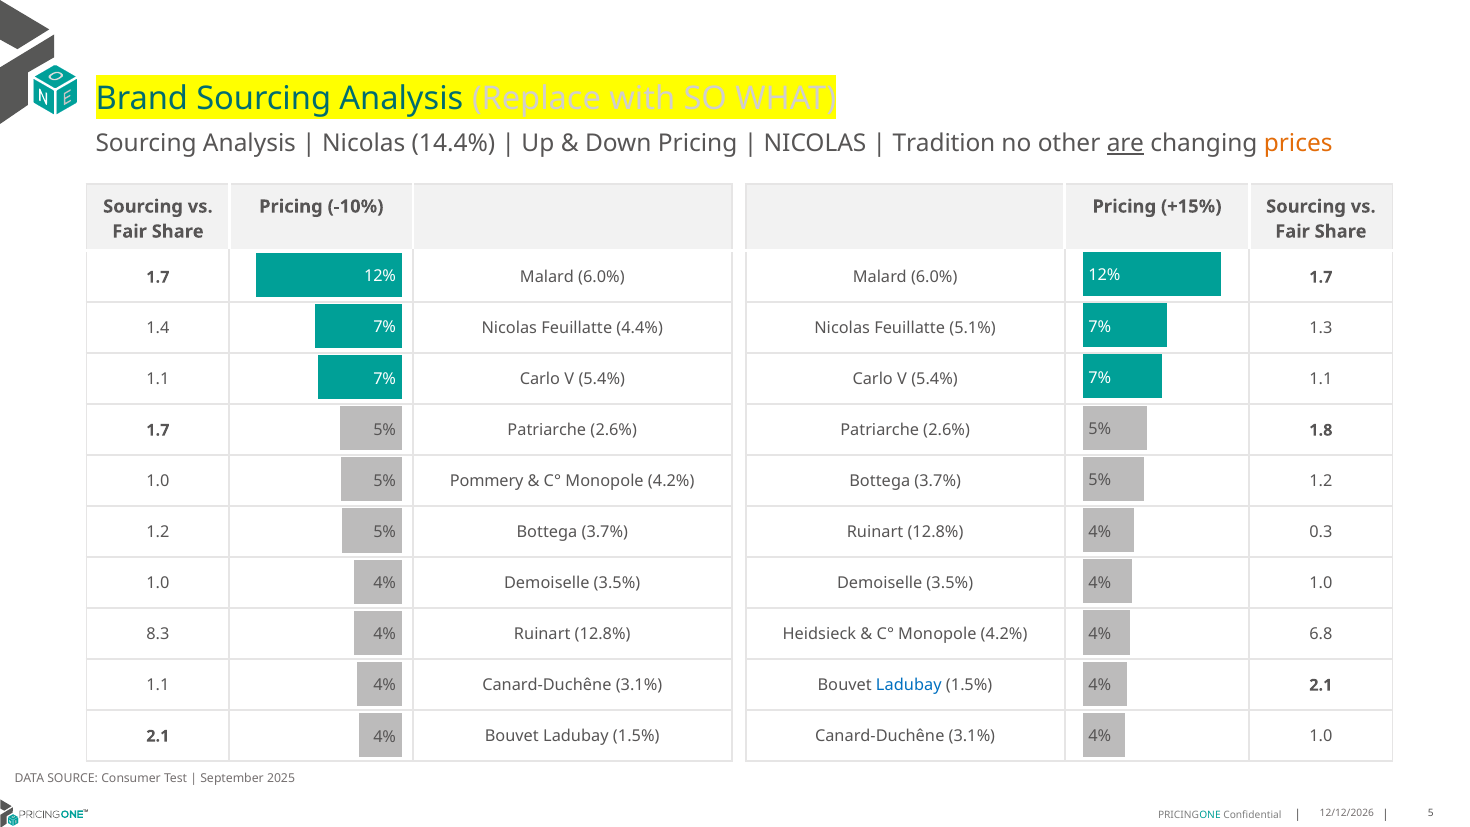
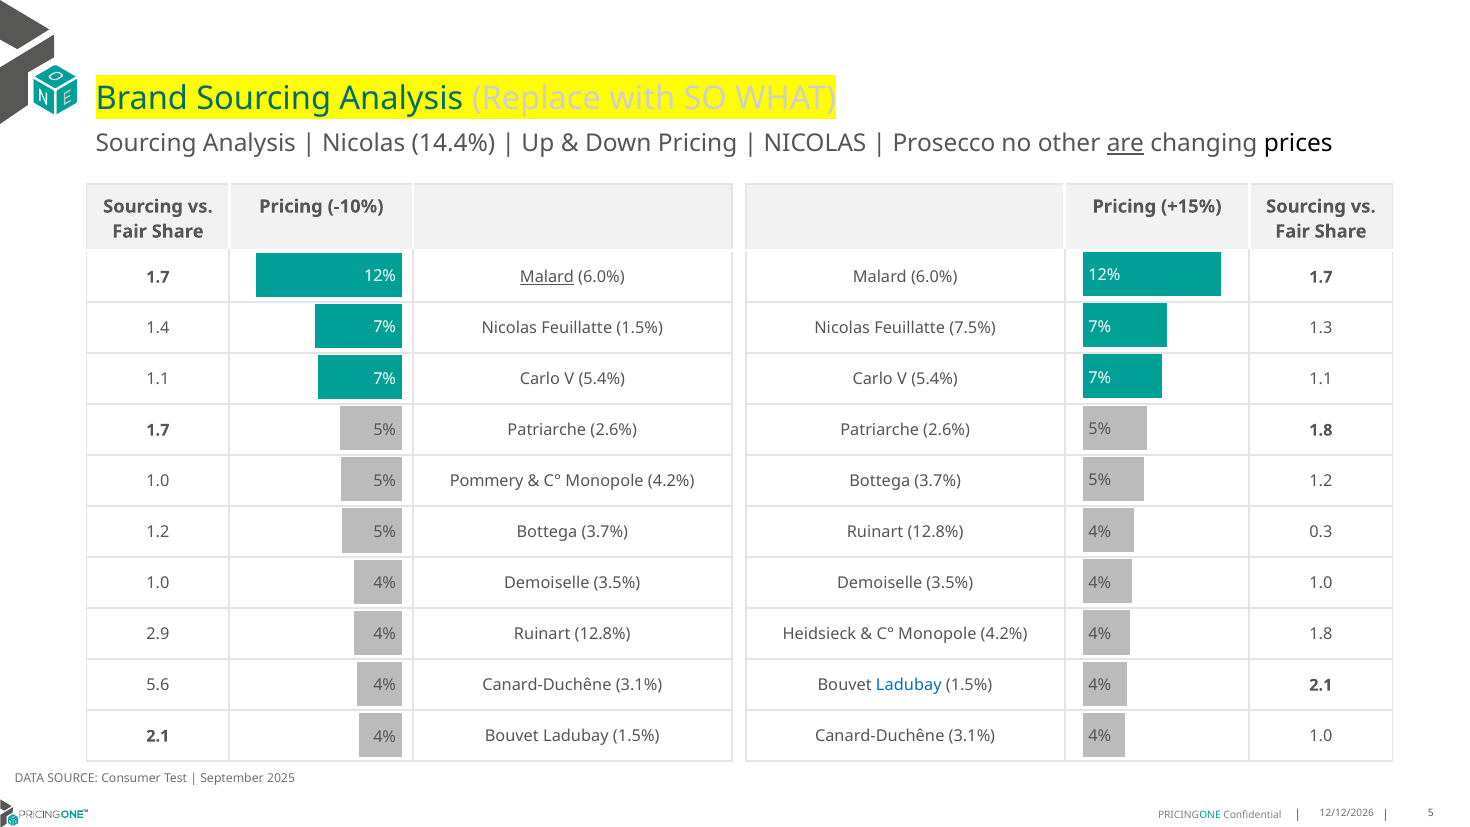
Tradition: Tradition -> Prosecco
prices colour: orange -> black
Malard at (547, 277) underline: none -> present
Feuillatte 4.4%: 4.4% -> 1.5%
5.1%: 5.1% -> 7.5%
8.3: 8.3 -> 2.9
4.2% 6.8: 6.8 -> 1.8
1.1 at (158, 685): 1.1 -> 5.6
